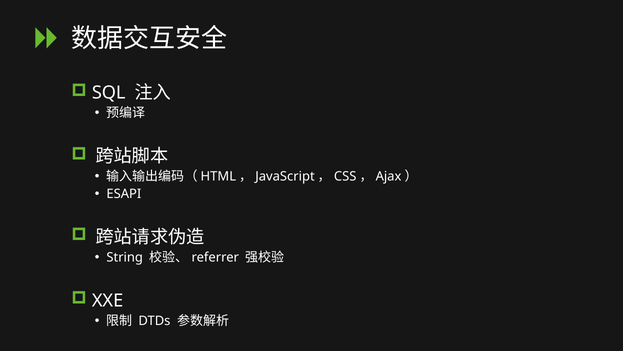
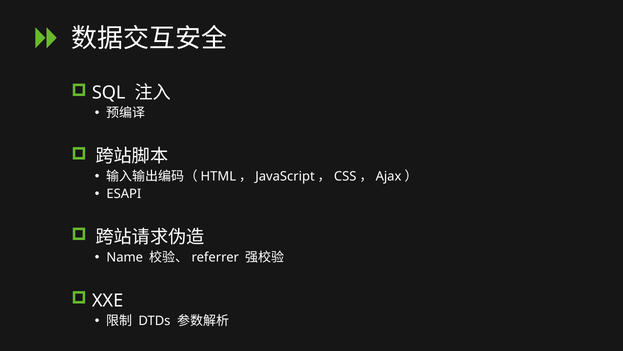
String: String -> Name
